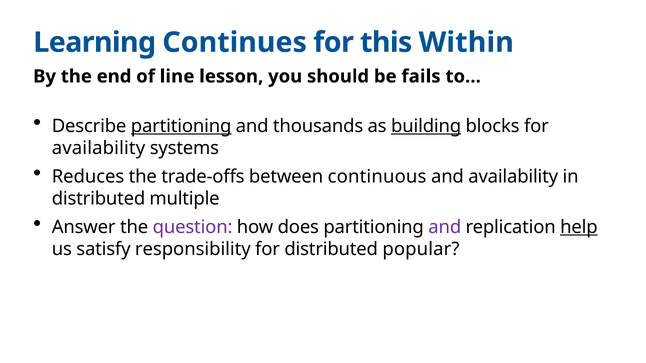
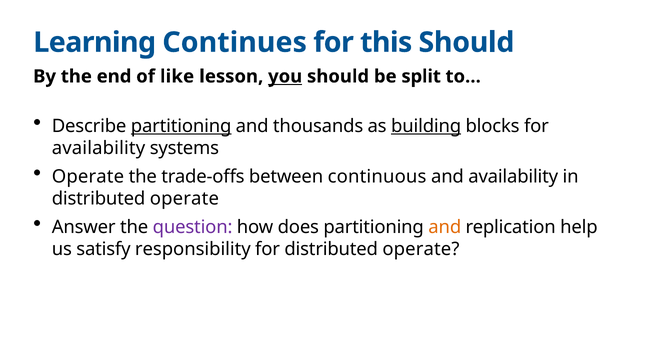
this Within: Within -> Should
line: line -> like
you underline: none -> present
fails: fails -> split
Reduces at (88, 177): Reduces -> Operate
multiple at (185, 199): multiple -> operate
and at (445, 227) colour: purple -> orange
help underline: present -> none
for distributed popular: popular -> operate
